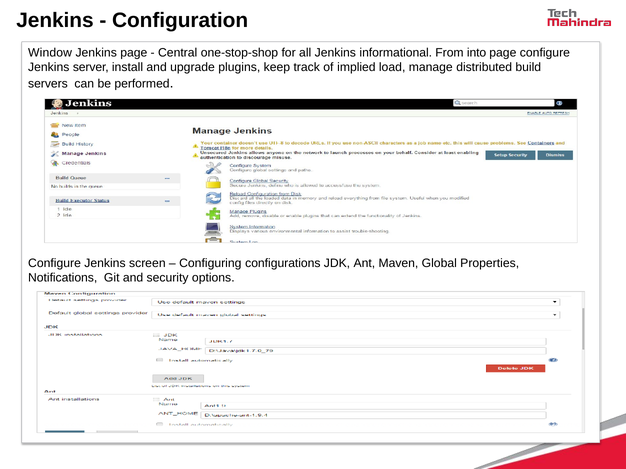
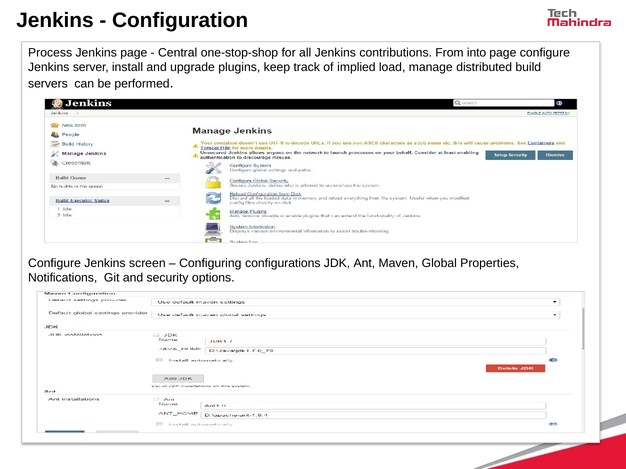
Window: Window -> Process
informational: informational -> contributions
